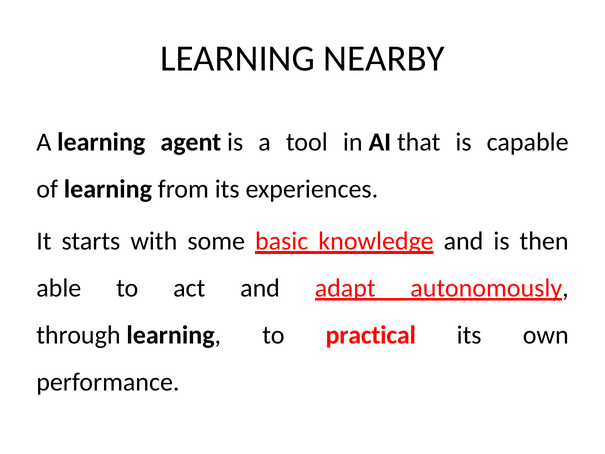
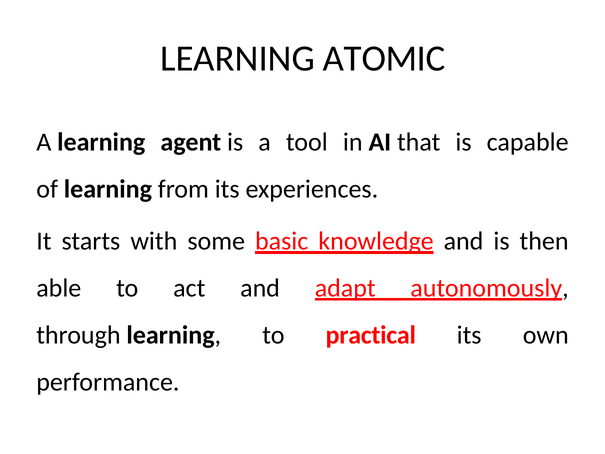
NEARBY: NEARBY -> ATOMIC
